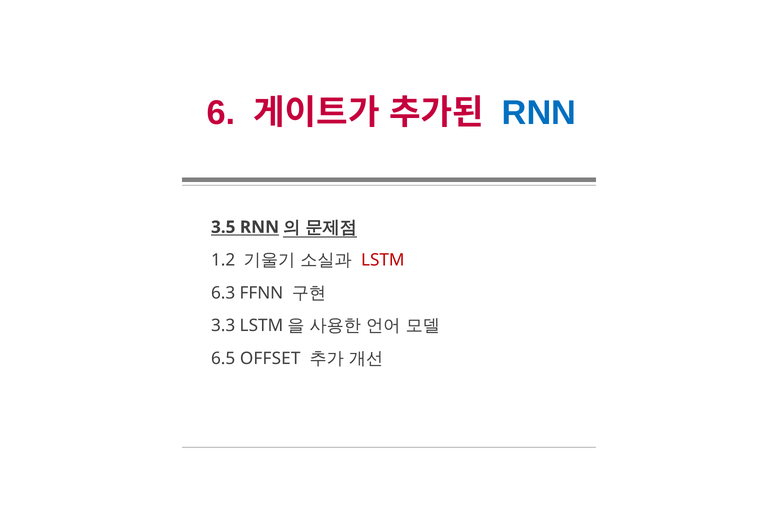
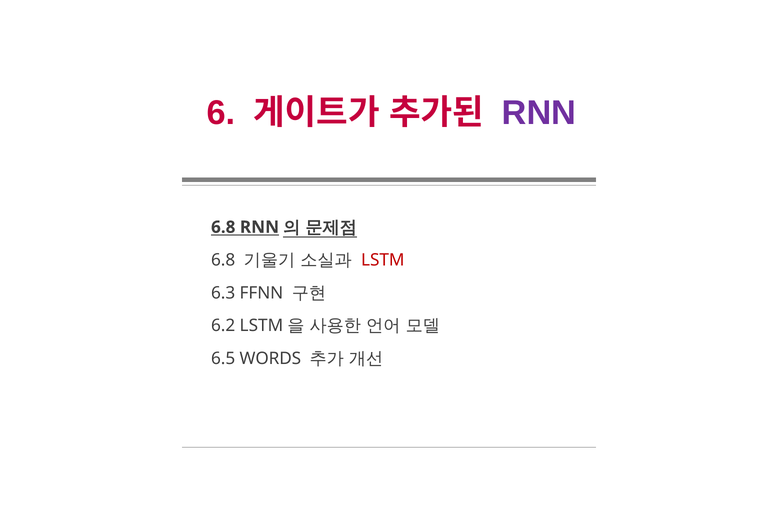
RNN at (539, 113) colour: blue -> purple
3.5 at (223, 227): 3.5 -> 6.8
1.2 at (223, 260): 1.2 -> 6.8
3.3: 3.3 -> 6.2
OFFSET: OFFSET -> WORDS
